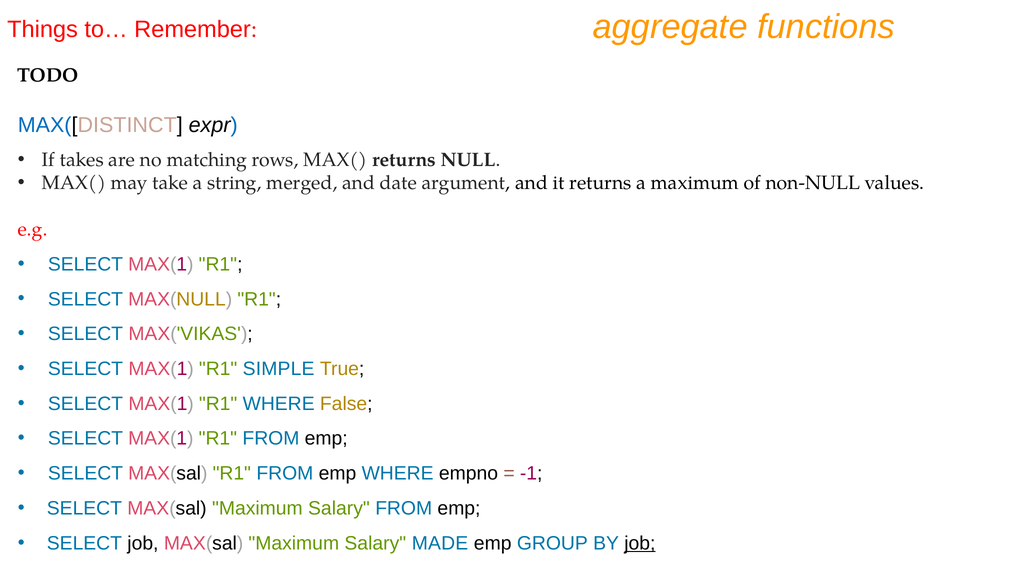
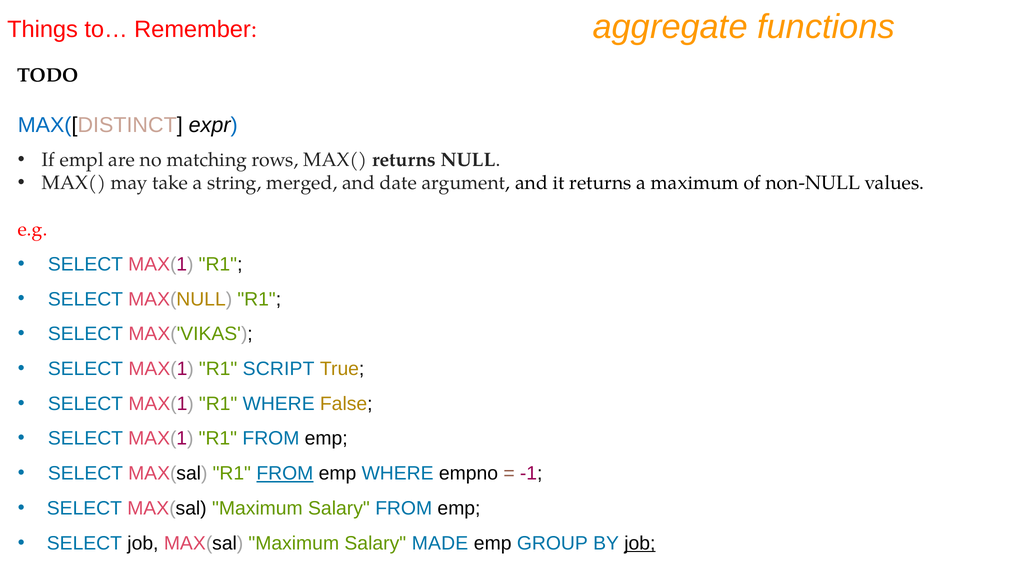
takes: takes -> empl
SIMPLE: SIMPLE -> SCRIPT
FROM at (285, 473) underline: none -> present
